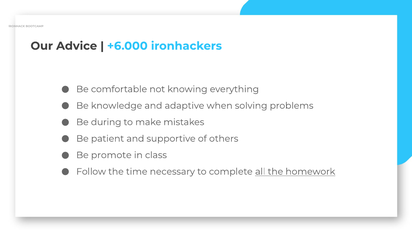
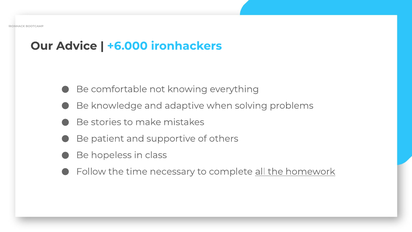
during: during -> stories
promote: promote -> hopeless
